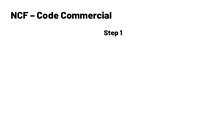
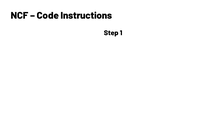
Commercial: Commercial -> Instructions
